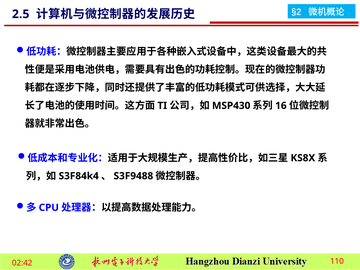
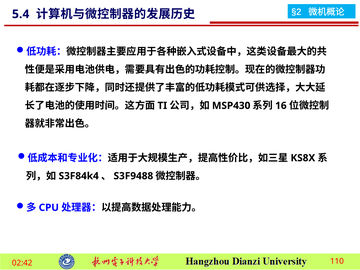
2.5: 2.5 -> 5.4
